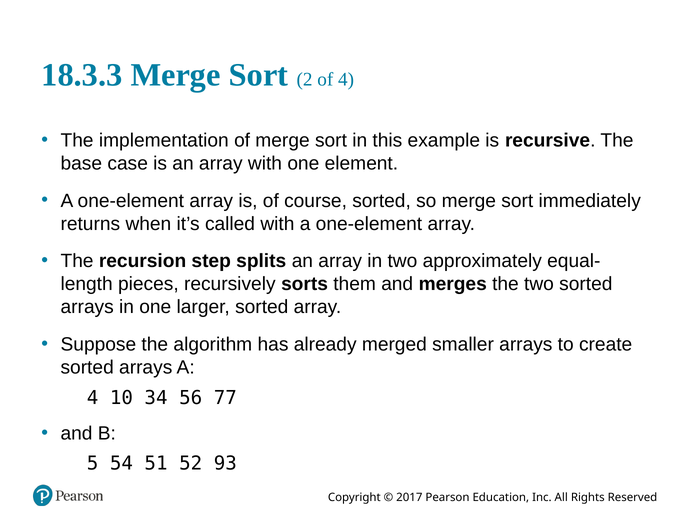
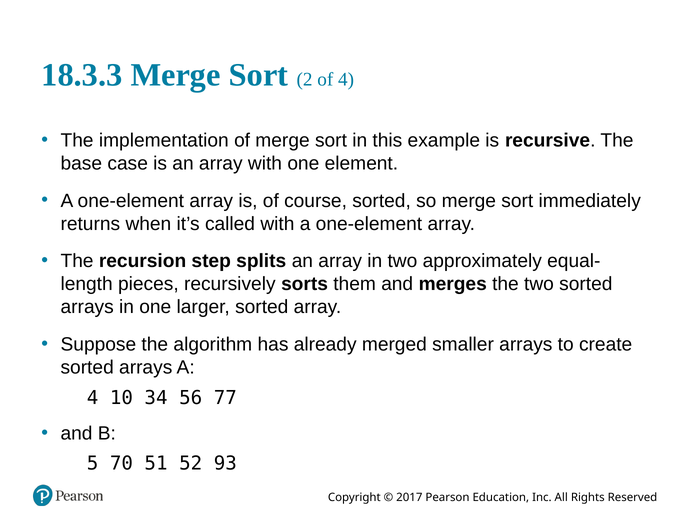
54: 54 -> 70
